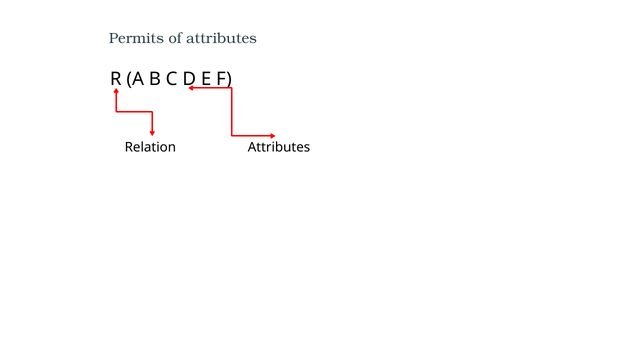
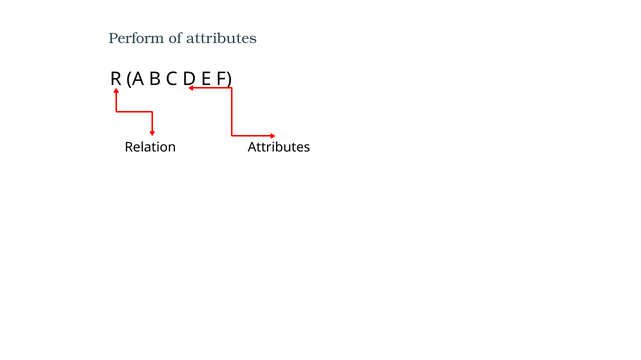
Permits: Permits -> Perform
